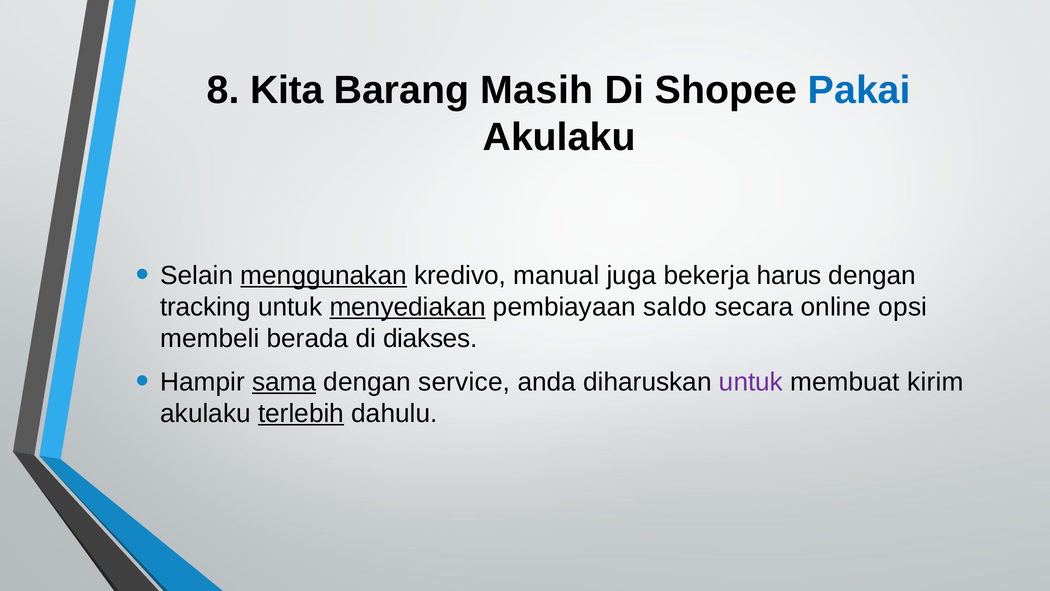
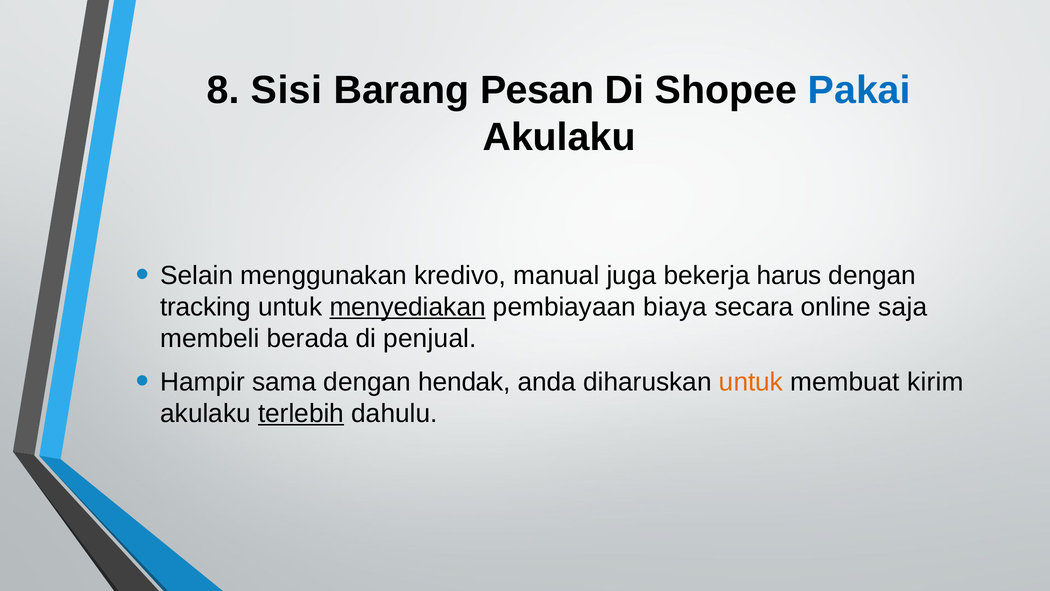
Kita: Kita -> Sisi
Masih: Masih -> Pesan
menggunakan underline: present -> none
saldo: saldo -> biaya
opsi: opsi -> saja
diakses: diakses -> penjual
sama underline: present -> none
service: service -> hendak
untuk at (751, 382) colour: purple -> orange
